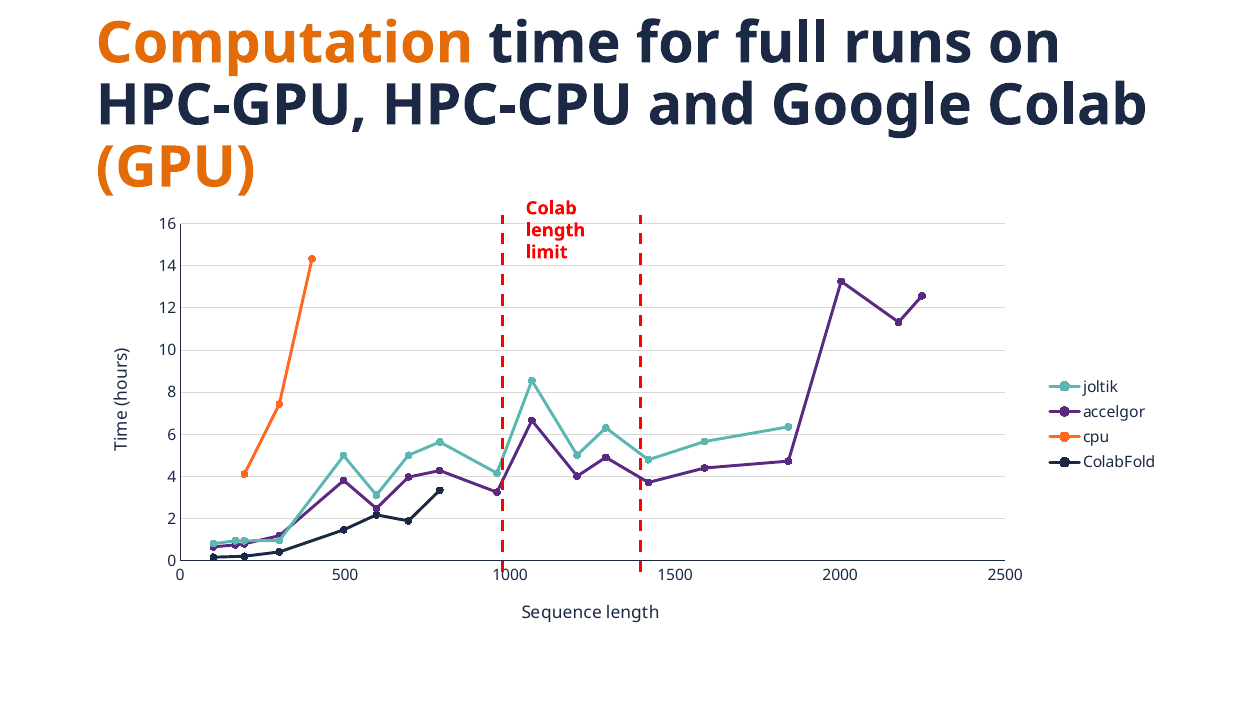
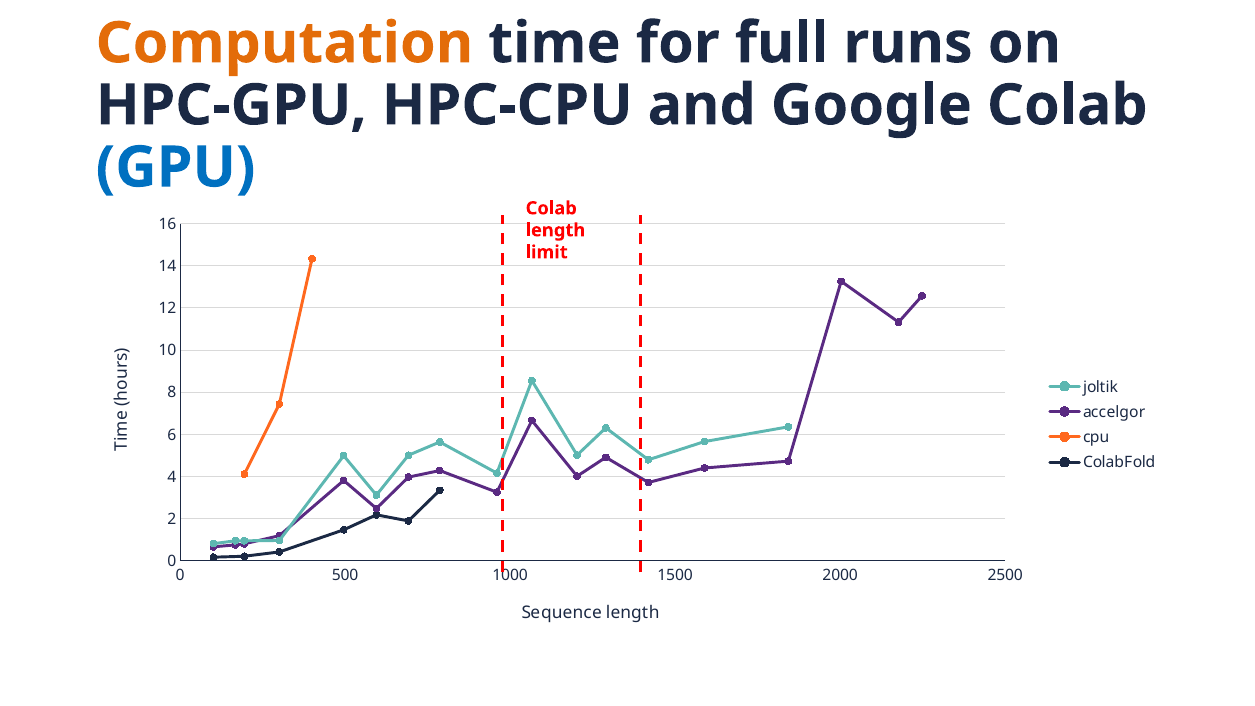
GPU colour: orange -> blue
